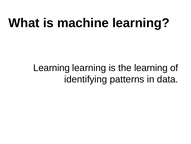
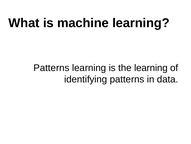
Learning at (52, 67): Learning -> Patterns
